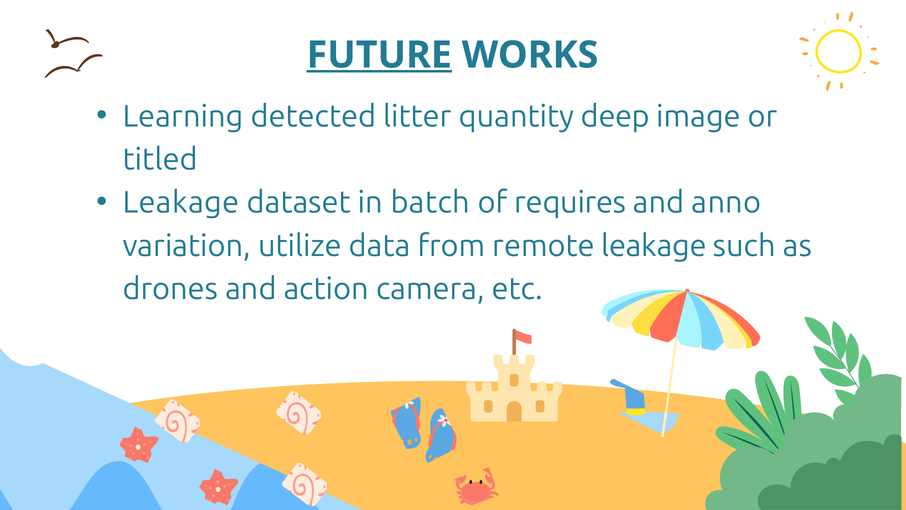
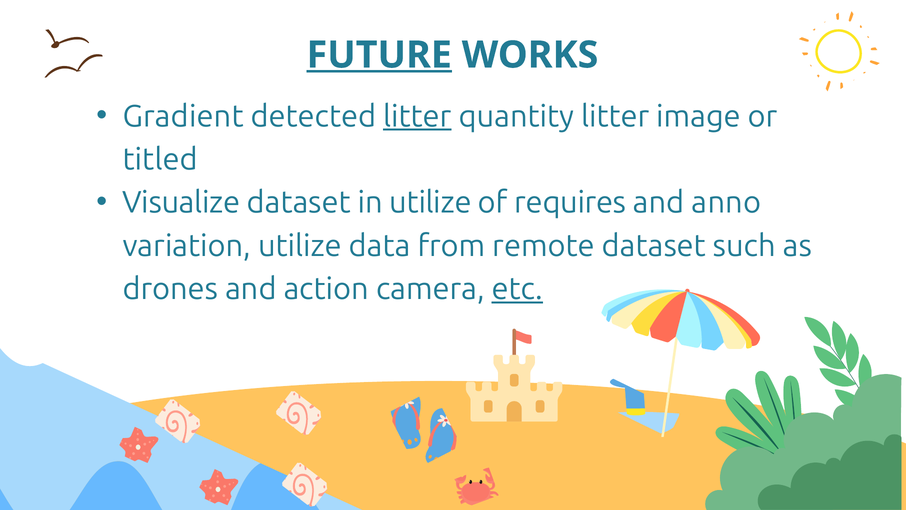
Learning: Learning -> Gradient
litter at (417, 116) underline: none -> present
quantity deep: deep -> litter
Leakage at (181, 203): Leakage -> Visualize
in batch: batch -> utilize
remote leakage: leakage -> dataset
etc underline: none -> present
